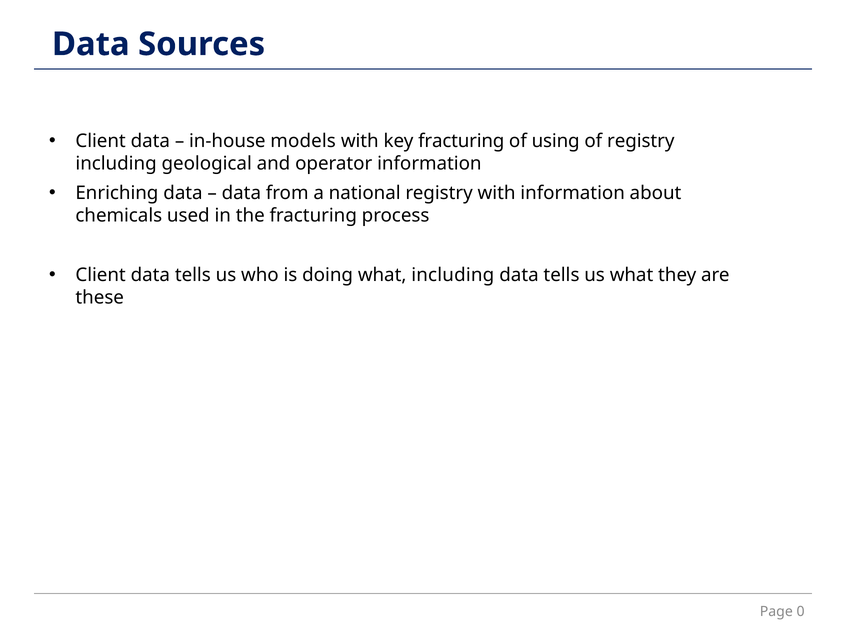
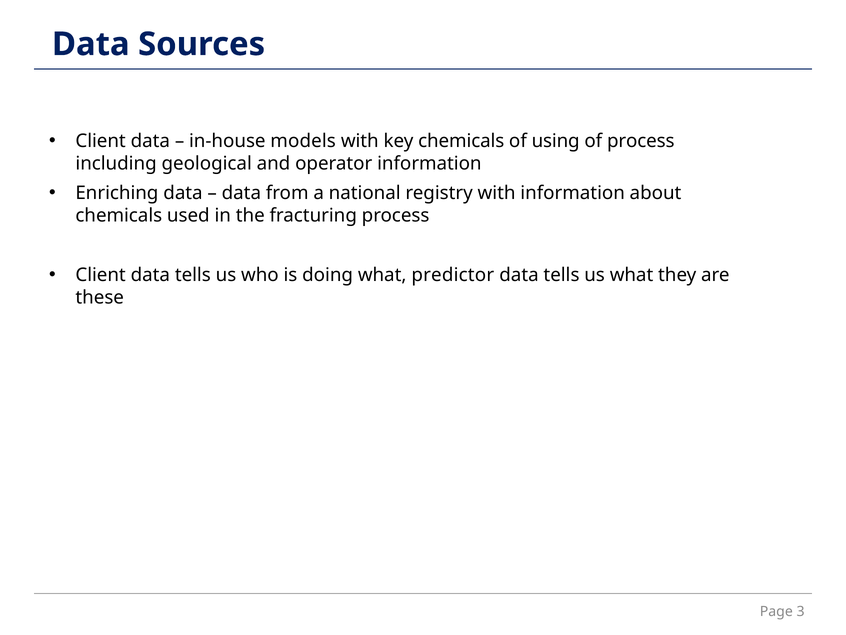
key fracturing: fracturing -> chemicals
of registry: registry -> process
what including: including -> predictor
0: 0 -> 3
